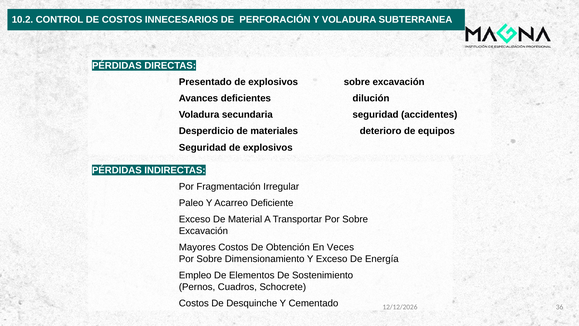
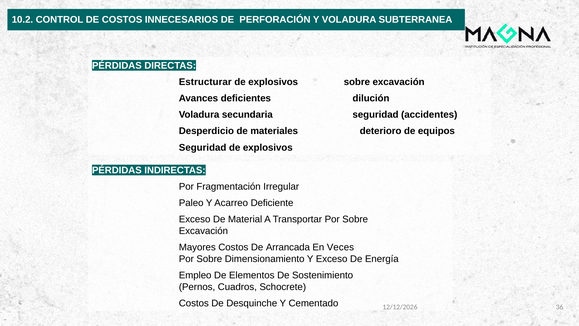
Presentado: Presentado -> Estructurar
Obtención: Obtención -> Arrancada
